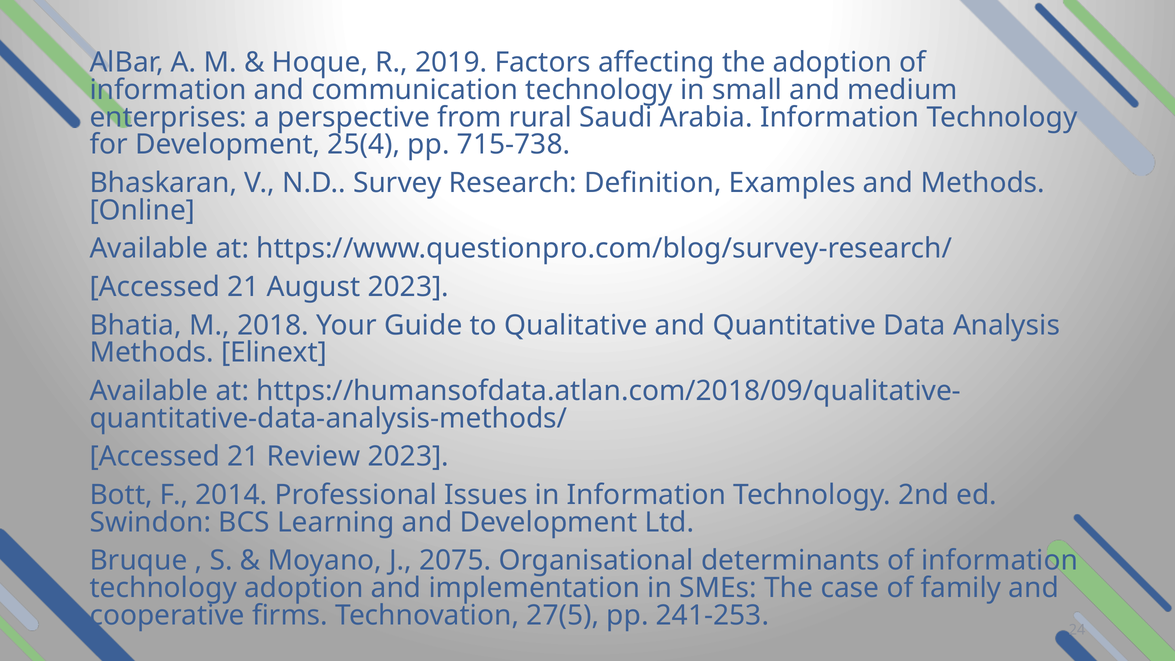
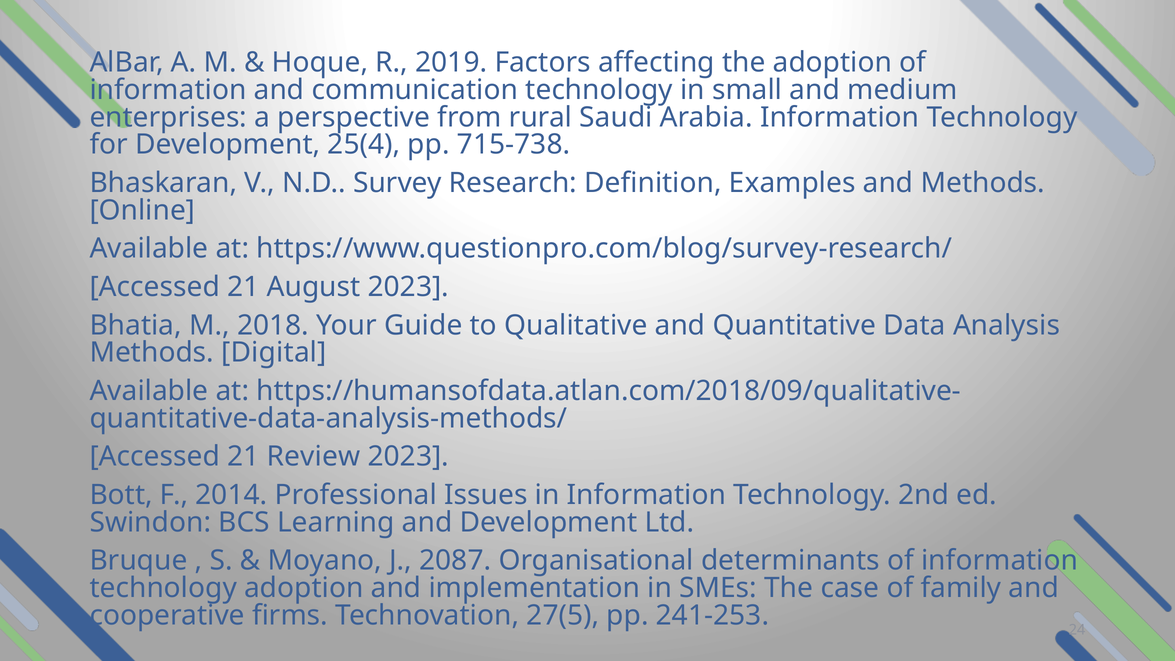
Elinext: Elinext -> Digital
2075: 2075 -> 2087
